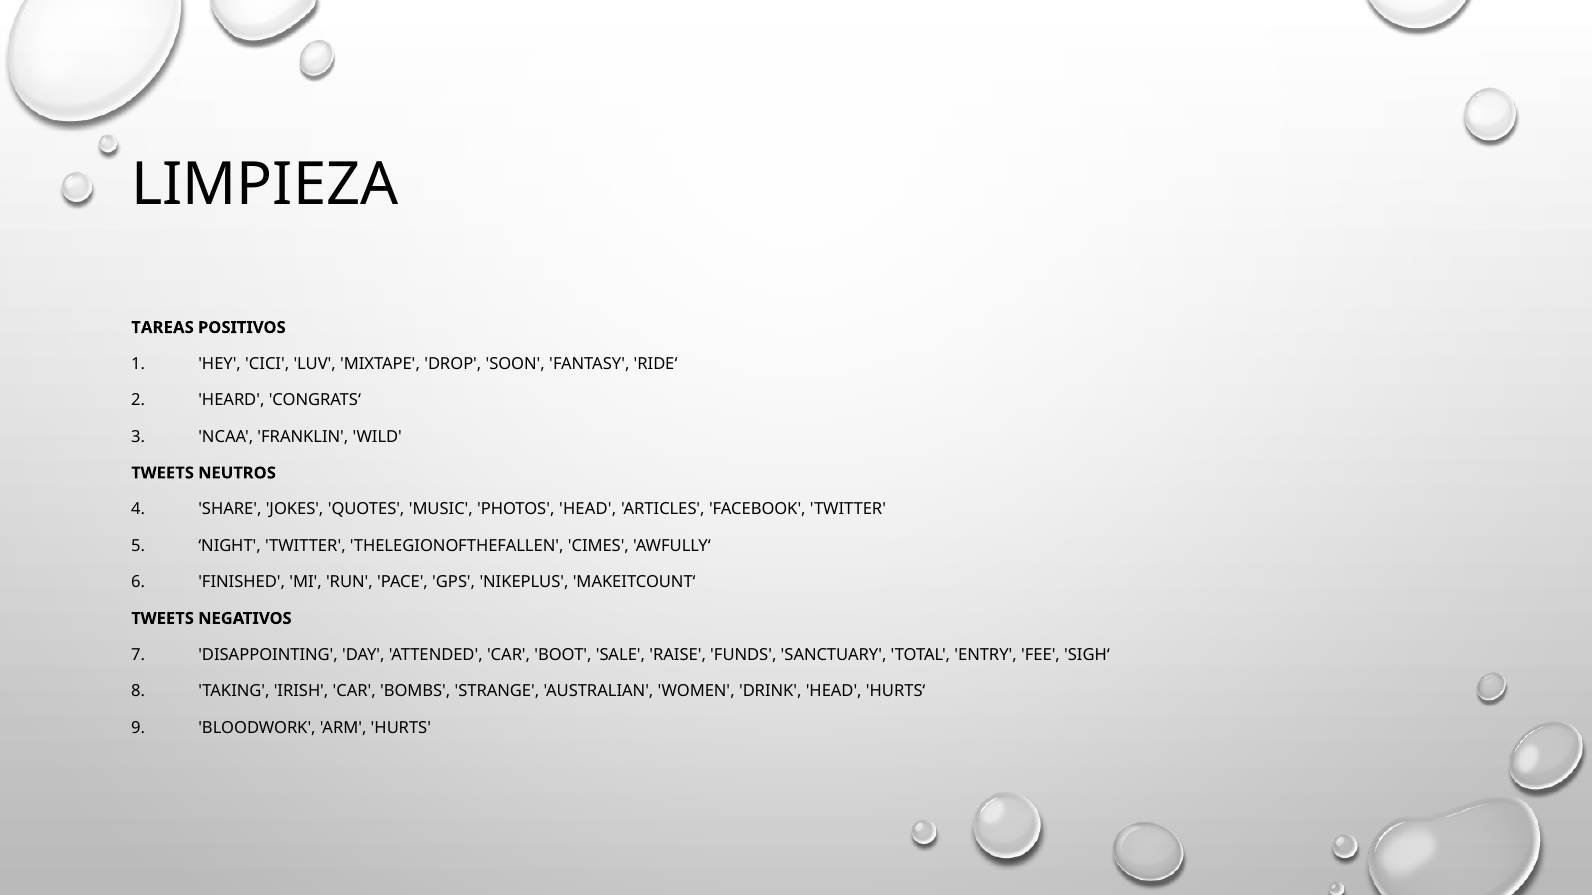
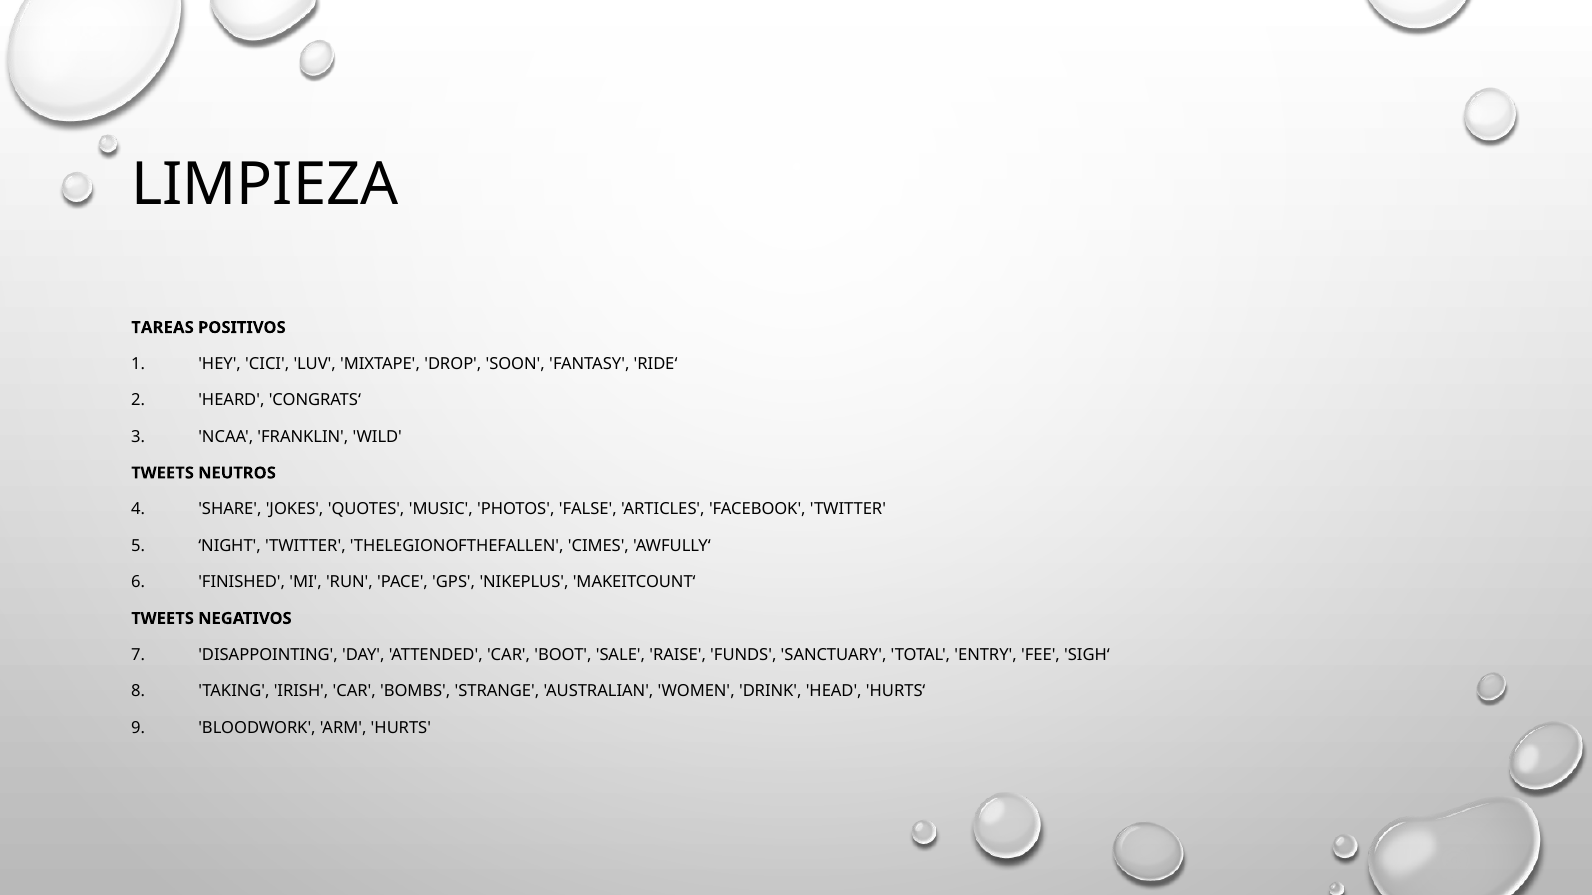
PHOTOS HEAD: HEAD -> FALSE
